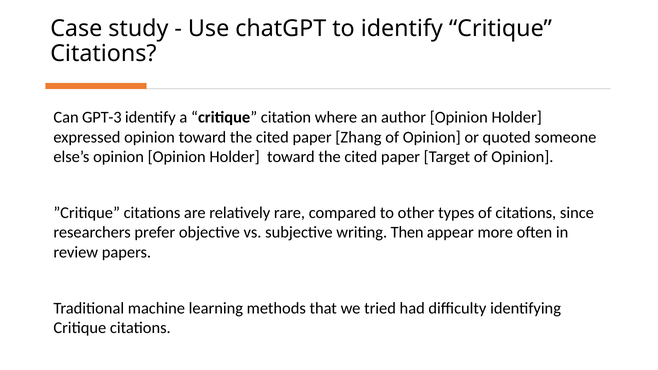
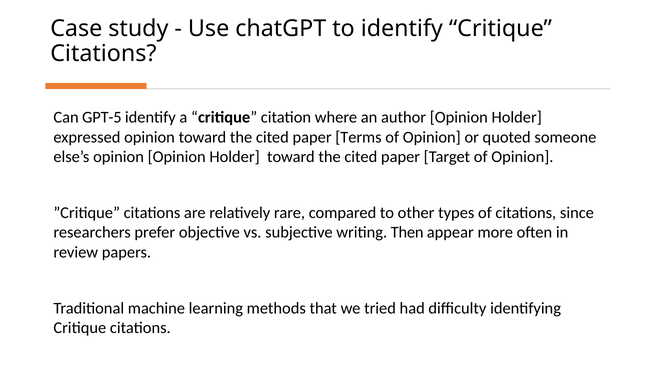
GPT-3: GPT-3 -> GPT-5
Zhang: Zhang -> Terms
